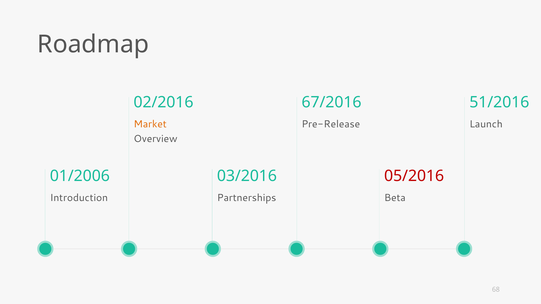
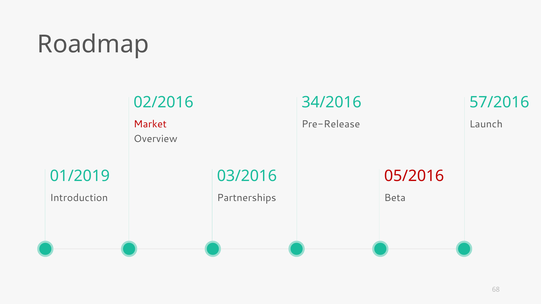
67/2016: 67/2016 -> 34/2016
51/2016: 51/2016 -> 57/2016
Market colour: orange -> red
01/2006: 01/2006 -> 01/2019
